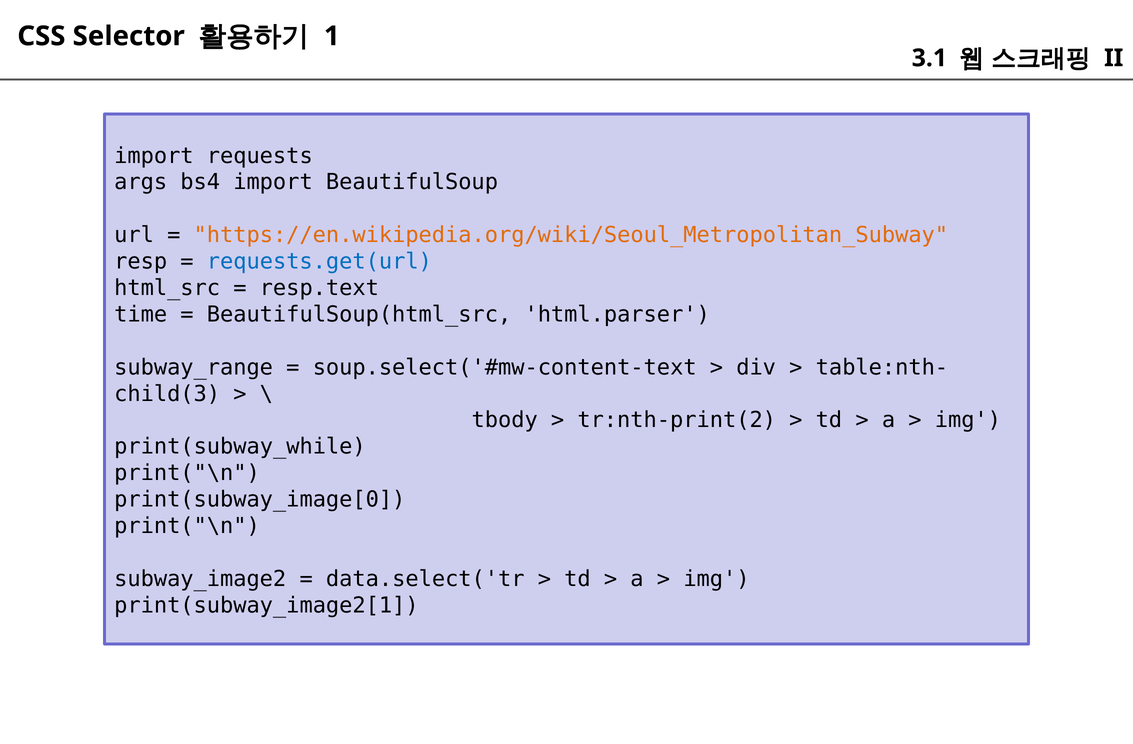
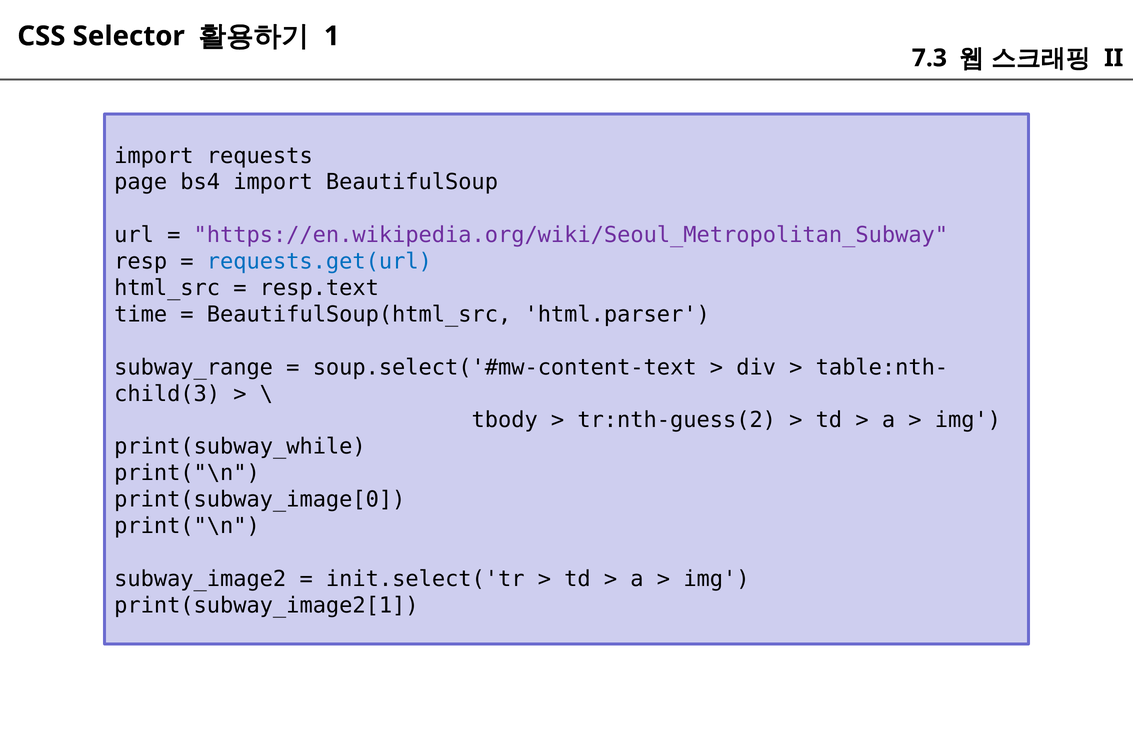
3.1: 3.1 -> 7.3
args: args -> page
https://en.wikipedia.org/wiki/Seoul_Metropolitan_Subway colour: orange -> purple
tr:nth-print(2: tr:nth-print(2 -> tr:nth-guess(2
data.select('tr: data.select('tr -> init.select('tr
